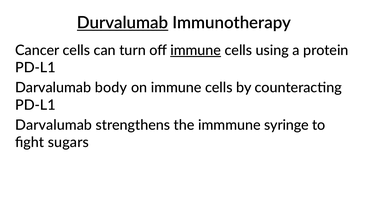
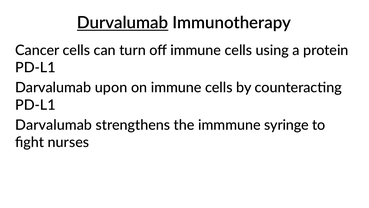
immune at (196, 50) underline: present -> none
body: body -> upon
sugars: sugars -> nurses
